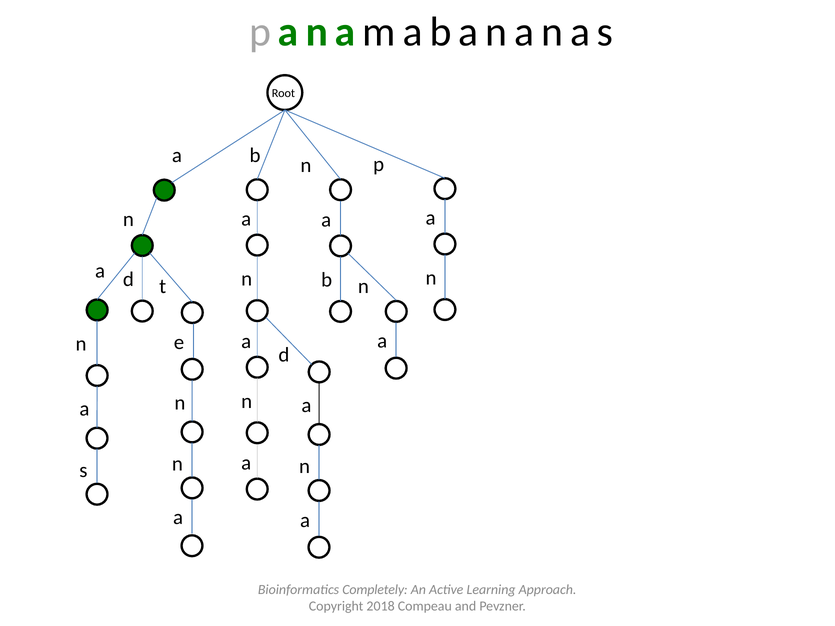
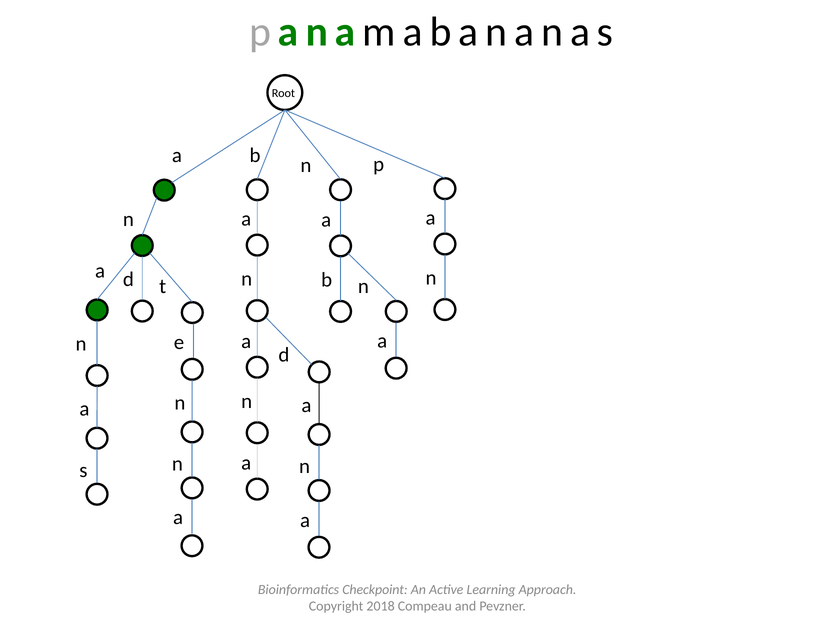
Completely: Completely -> Checkpoint
